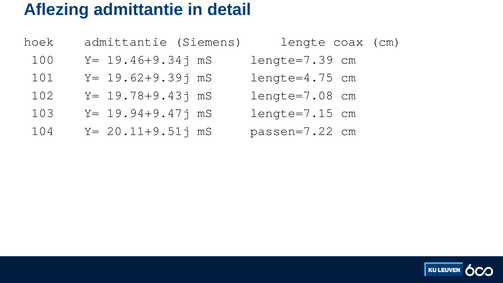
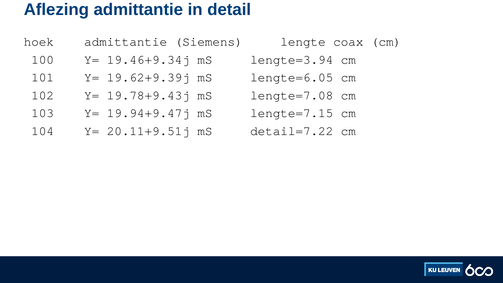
lengte=7.39: lengte=7.39 -> lengte=3.94
lengte=4.75: lengte=4.75 -> lengte=6.05
passen=7.22: passen=7.22 -> detail=7.22
